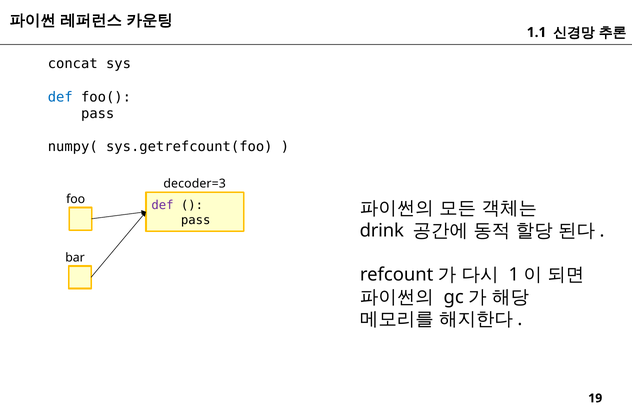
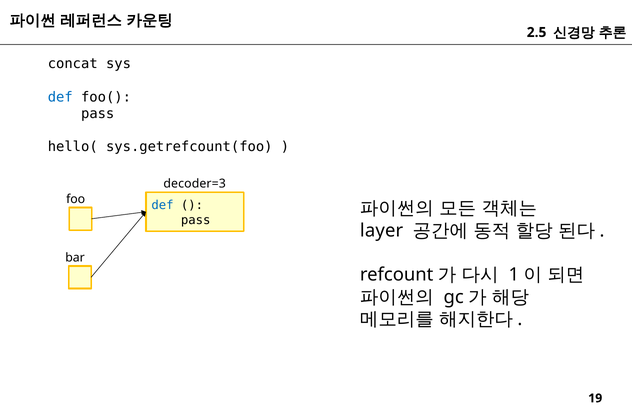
1.1: 1.1 -> 2.5
numpy(: numpy( -> hello(
def at (163, 205) colour: purple -> blue
drink: drink -> layer
